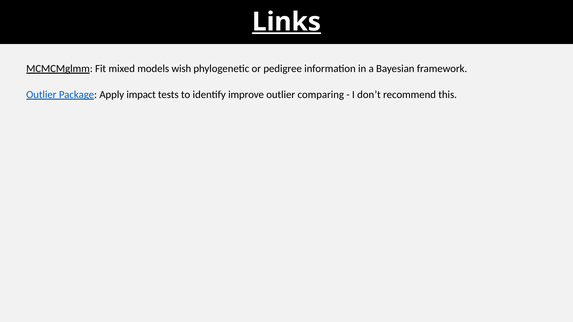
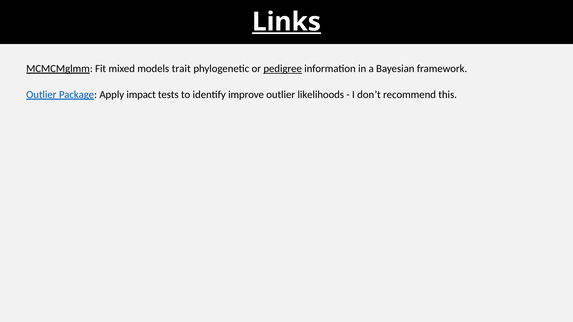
wish: wish -> trait
pedigree underline: none -> present
comparing: comparing -> likelihoods
